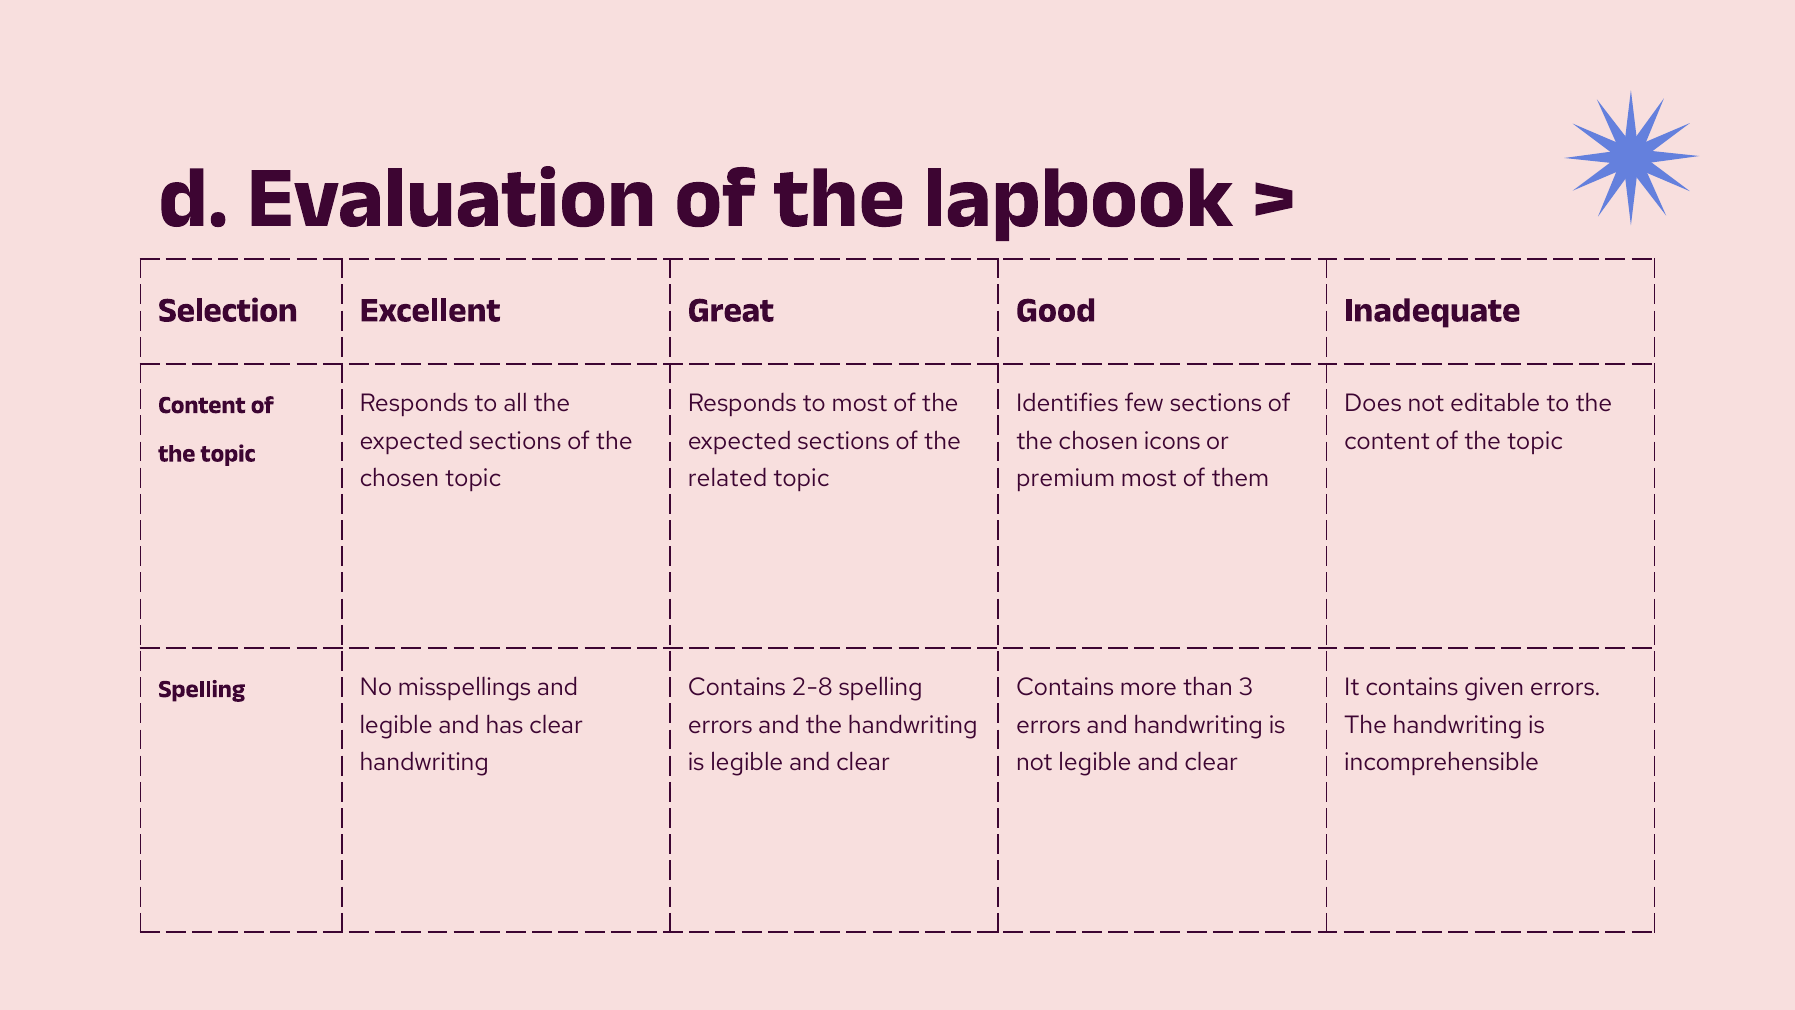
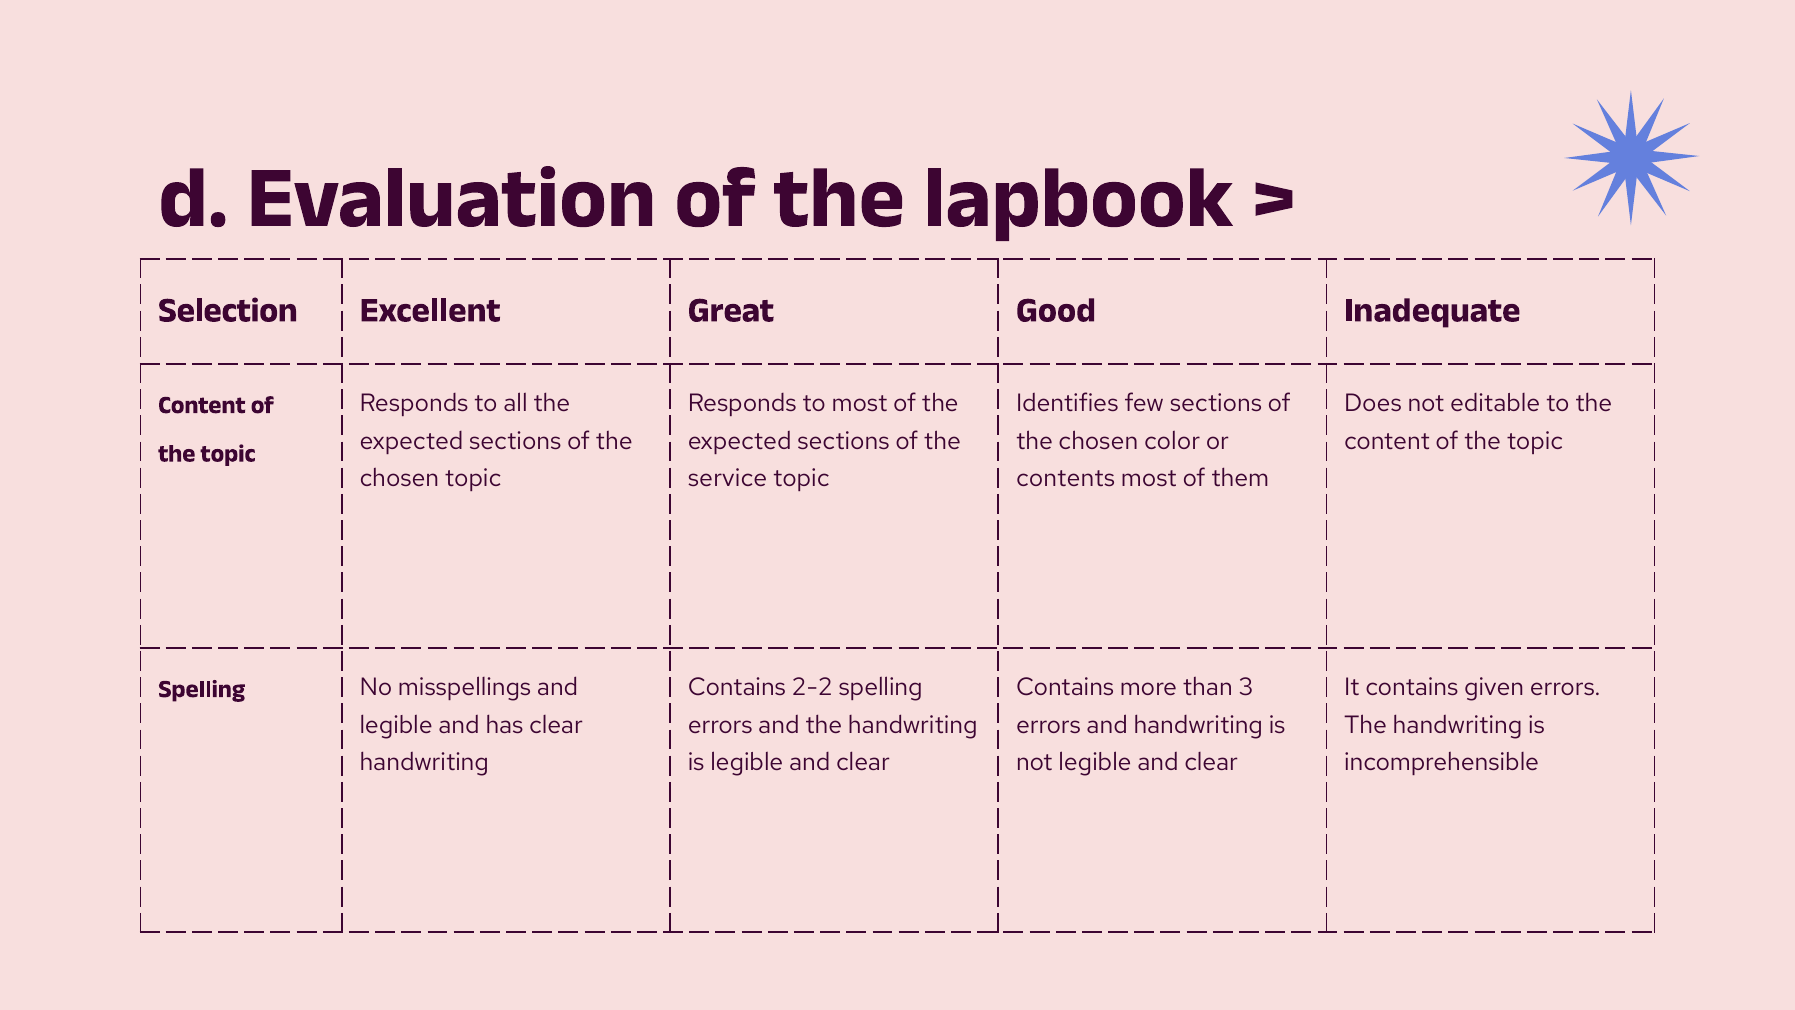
icons: icons -> color
related: related -> service
premium: premium -> contents
2-8: 2-8 -> 2-2
